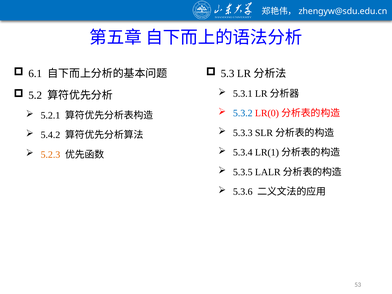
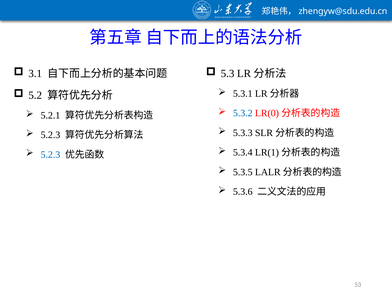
6.1: 6.1 -> 3.1
5.4.2 at (50, 135): 5.4.2 -> 5.2.3
5.2.3 at (50, 155) colour: orange -> blue
